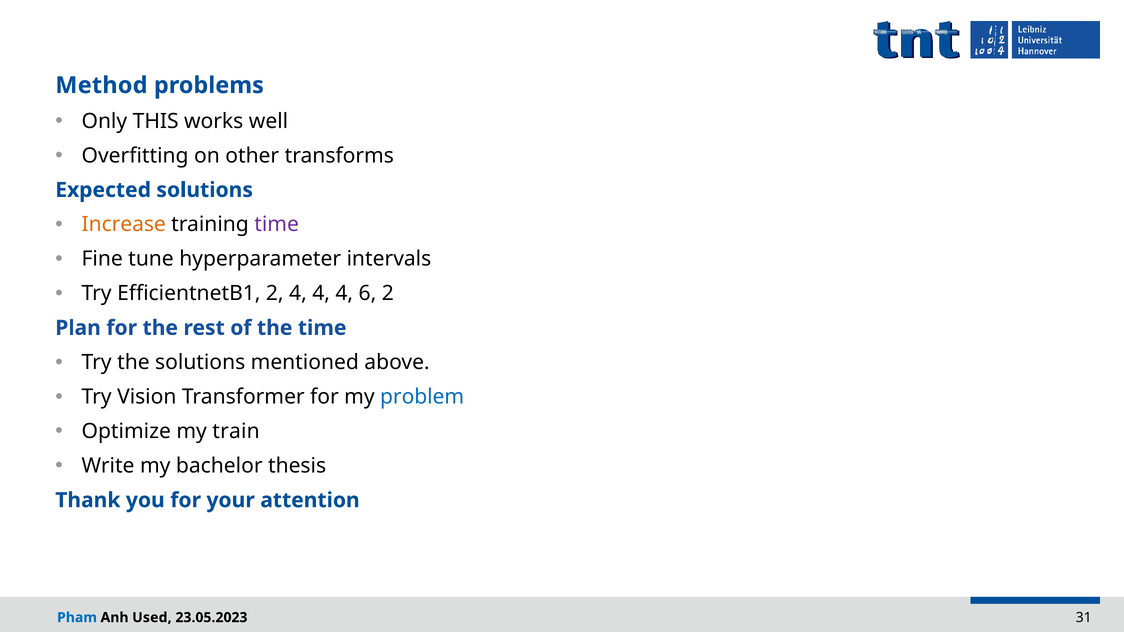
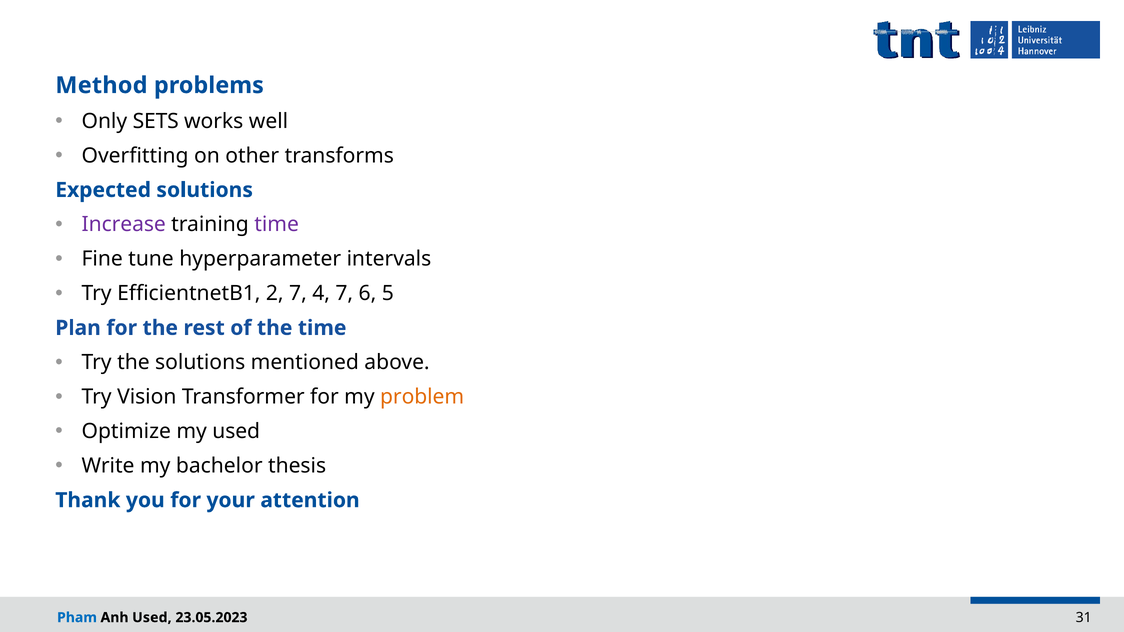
THIS: THIS -> SETS
Increase colour: orange -> purple
2 4: 4 -> 7
4 at (344, 294): 4 -> 7
6 2: 2 -> 5
problem colour: blue -> orange
my train: train -> used
